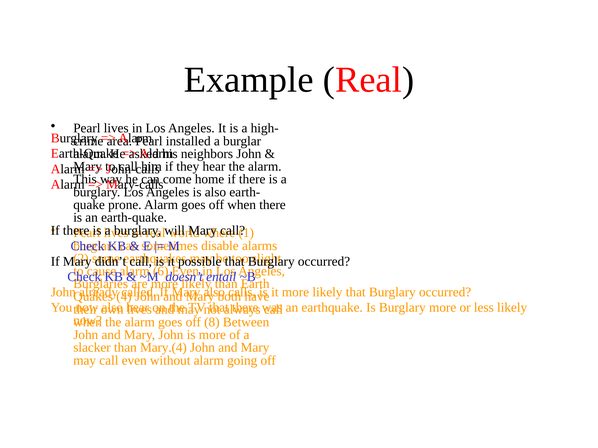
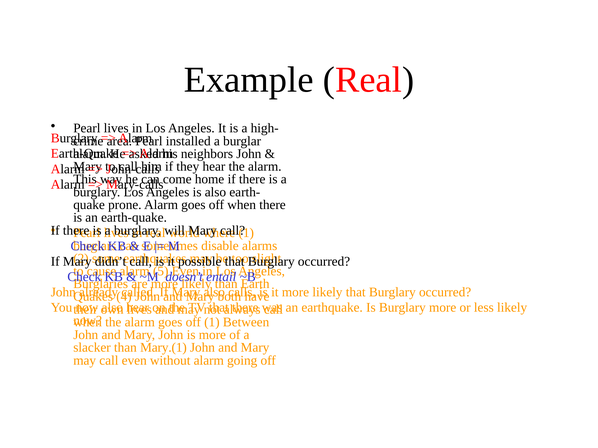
6: 6 -> 5
off 8: 8 -> 1
Mary.(4: Mary.(4 -> Mary.(1
